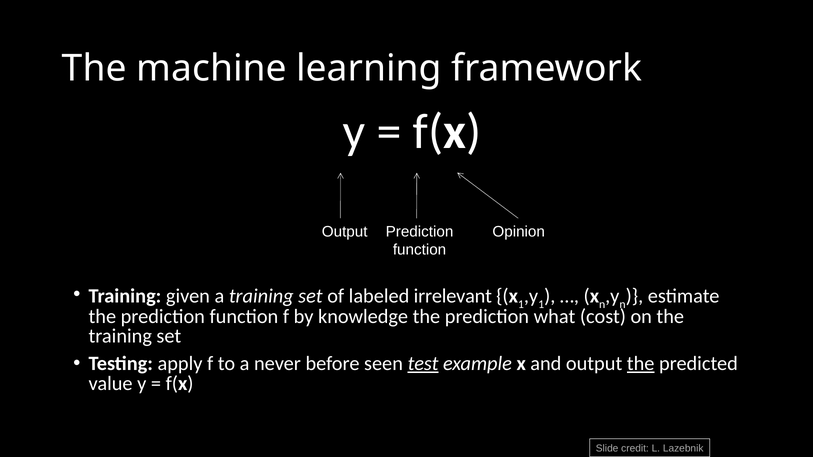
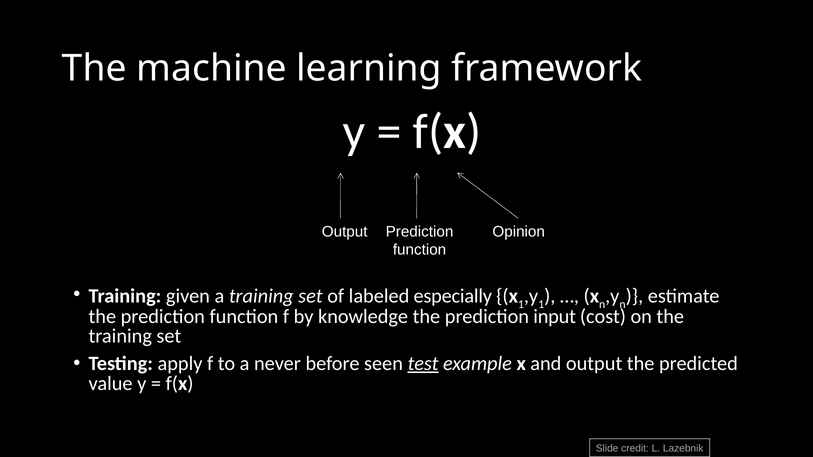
irrelevant: irrelevant -> especially
what: what -> input
the at (641, 364) underline: present -> none
